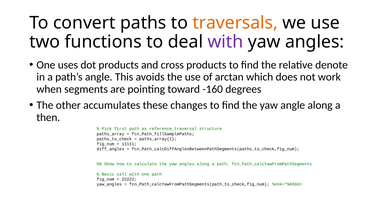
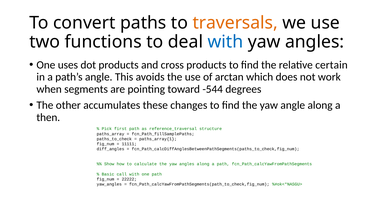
with at (225, 42) colour: purple -> blue
denote: denote -> certain
-160: -160 -> -544
